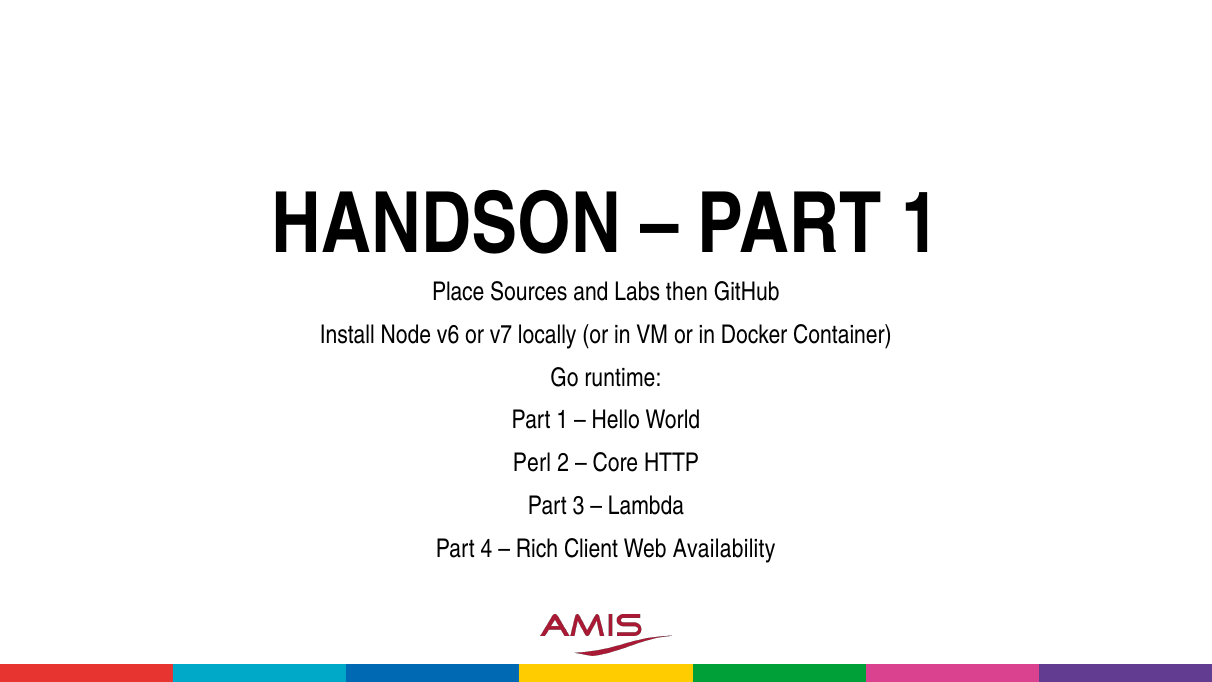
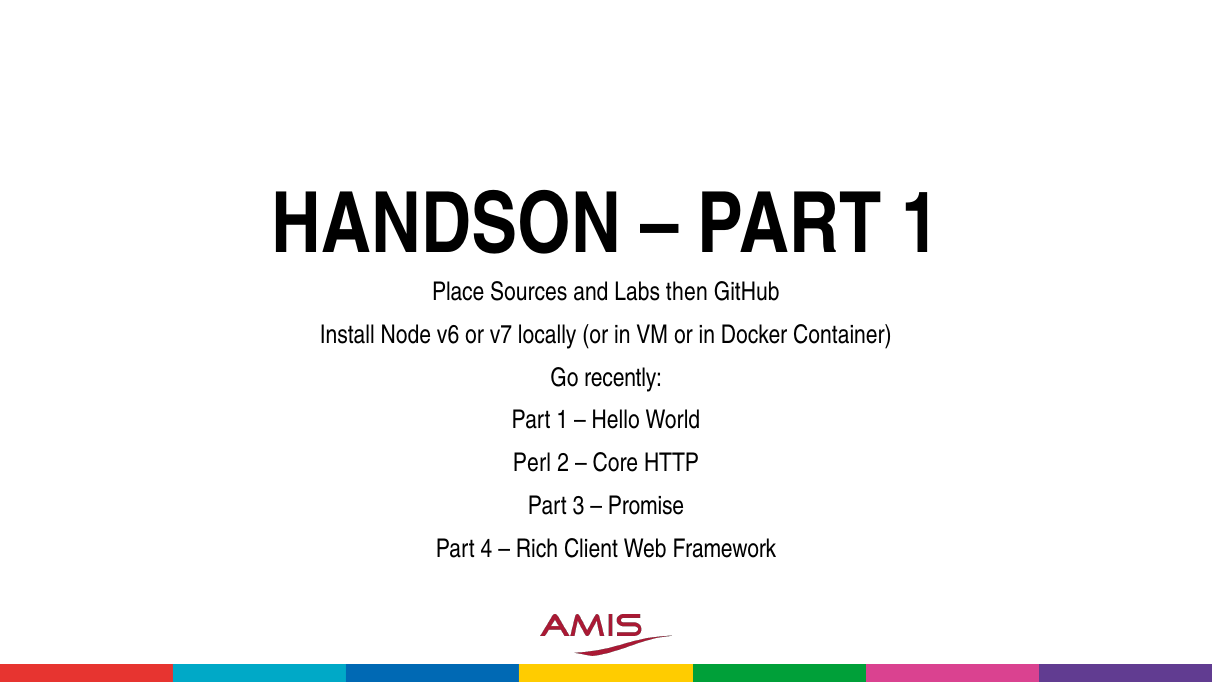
runtime: runtime -> recently
Lambda: Lambda -> Promise
Availability: Availability -> Framework
